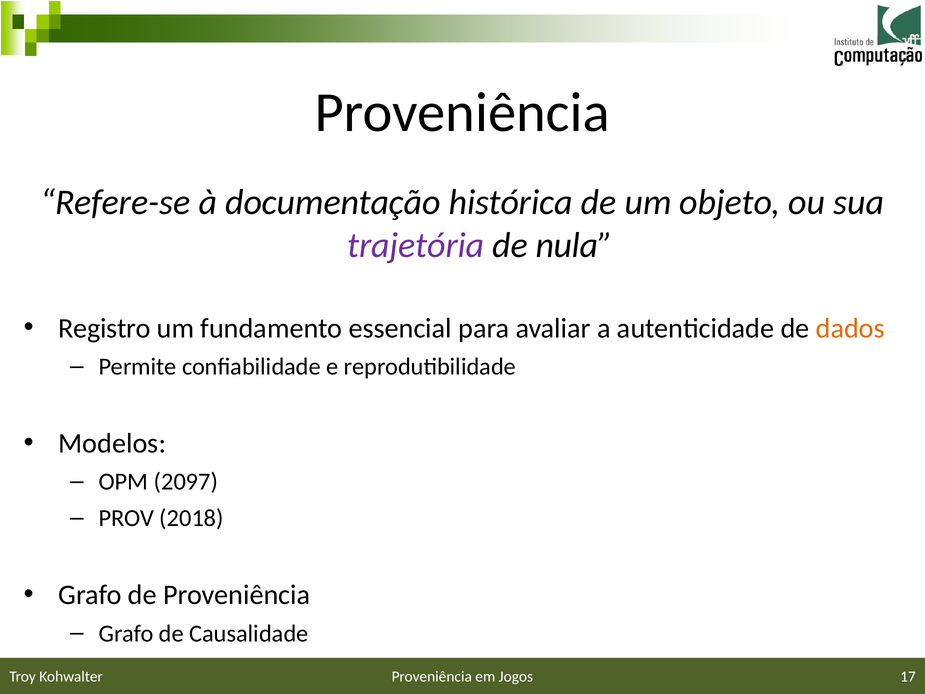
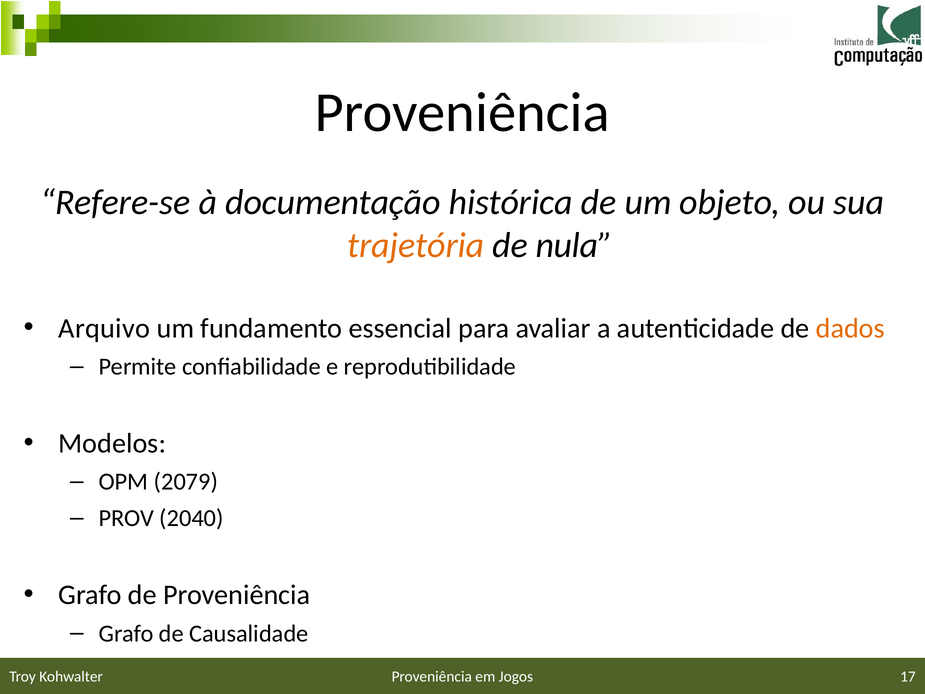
trajetória colour: purple -> orange
Registro: Registro -> Arquivo
2097: 2097 -> 2079
2018: 2018 -> 2040
